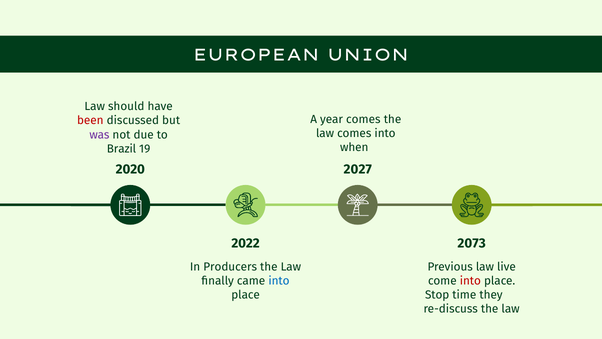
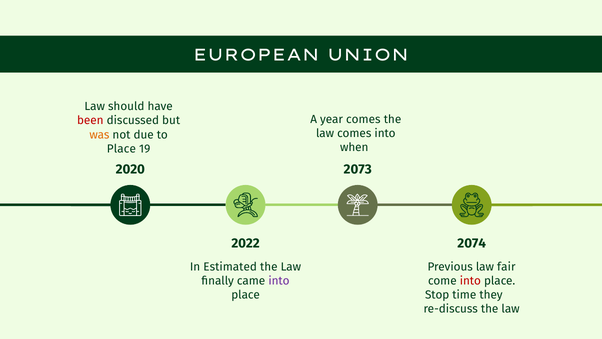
was colour: purple -> orange
Brazil at (121, 149): Brazil -> Place
2027: 2027 -> 2073
2073: 2073 -> 2074
Producers: Producers -> Estimated
live: live -> fair
into at (279, 281) colour: blue -> purple
